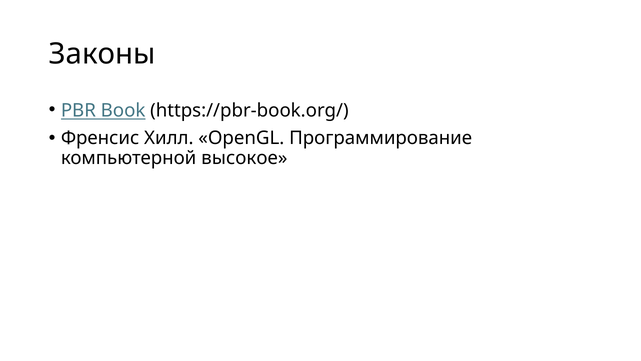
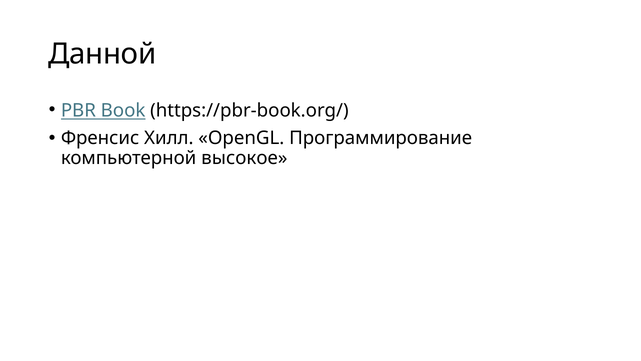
Законы: Законы -> Данной
